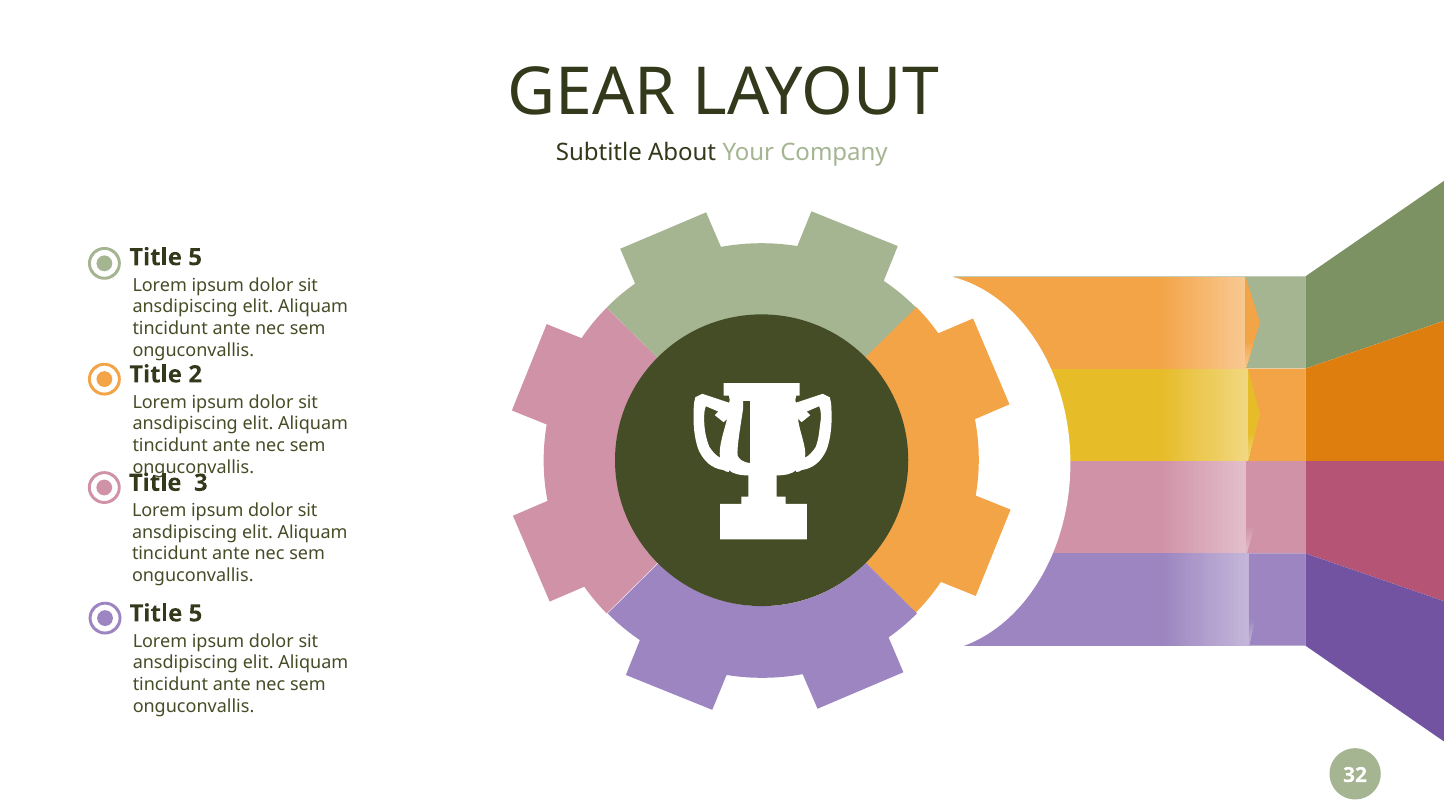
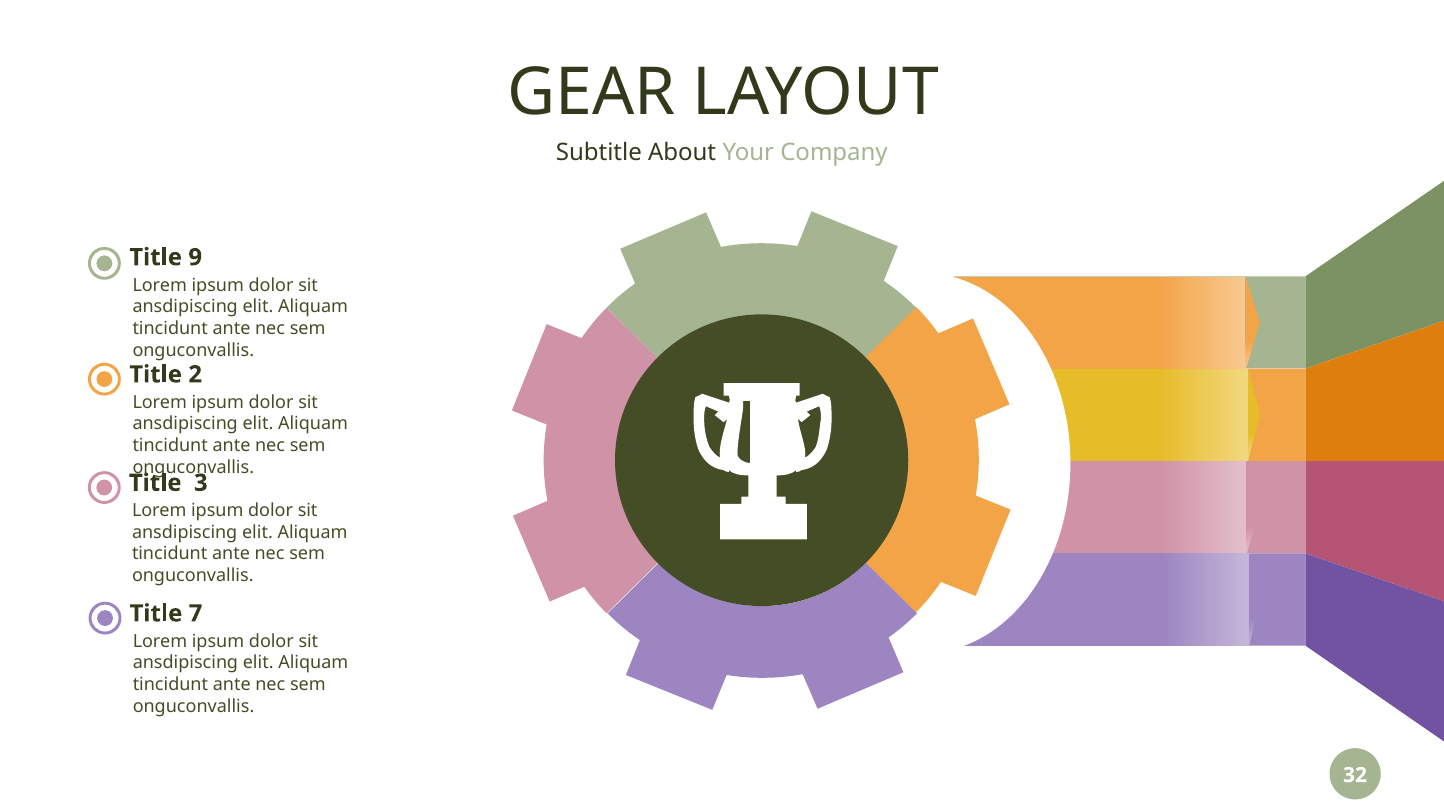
5 at (195, 257): 5 -> 9
5 at (195, 614): 5 -> 7
